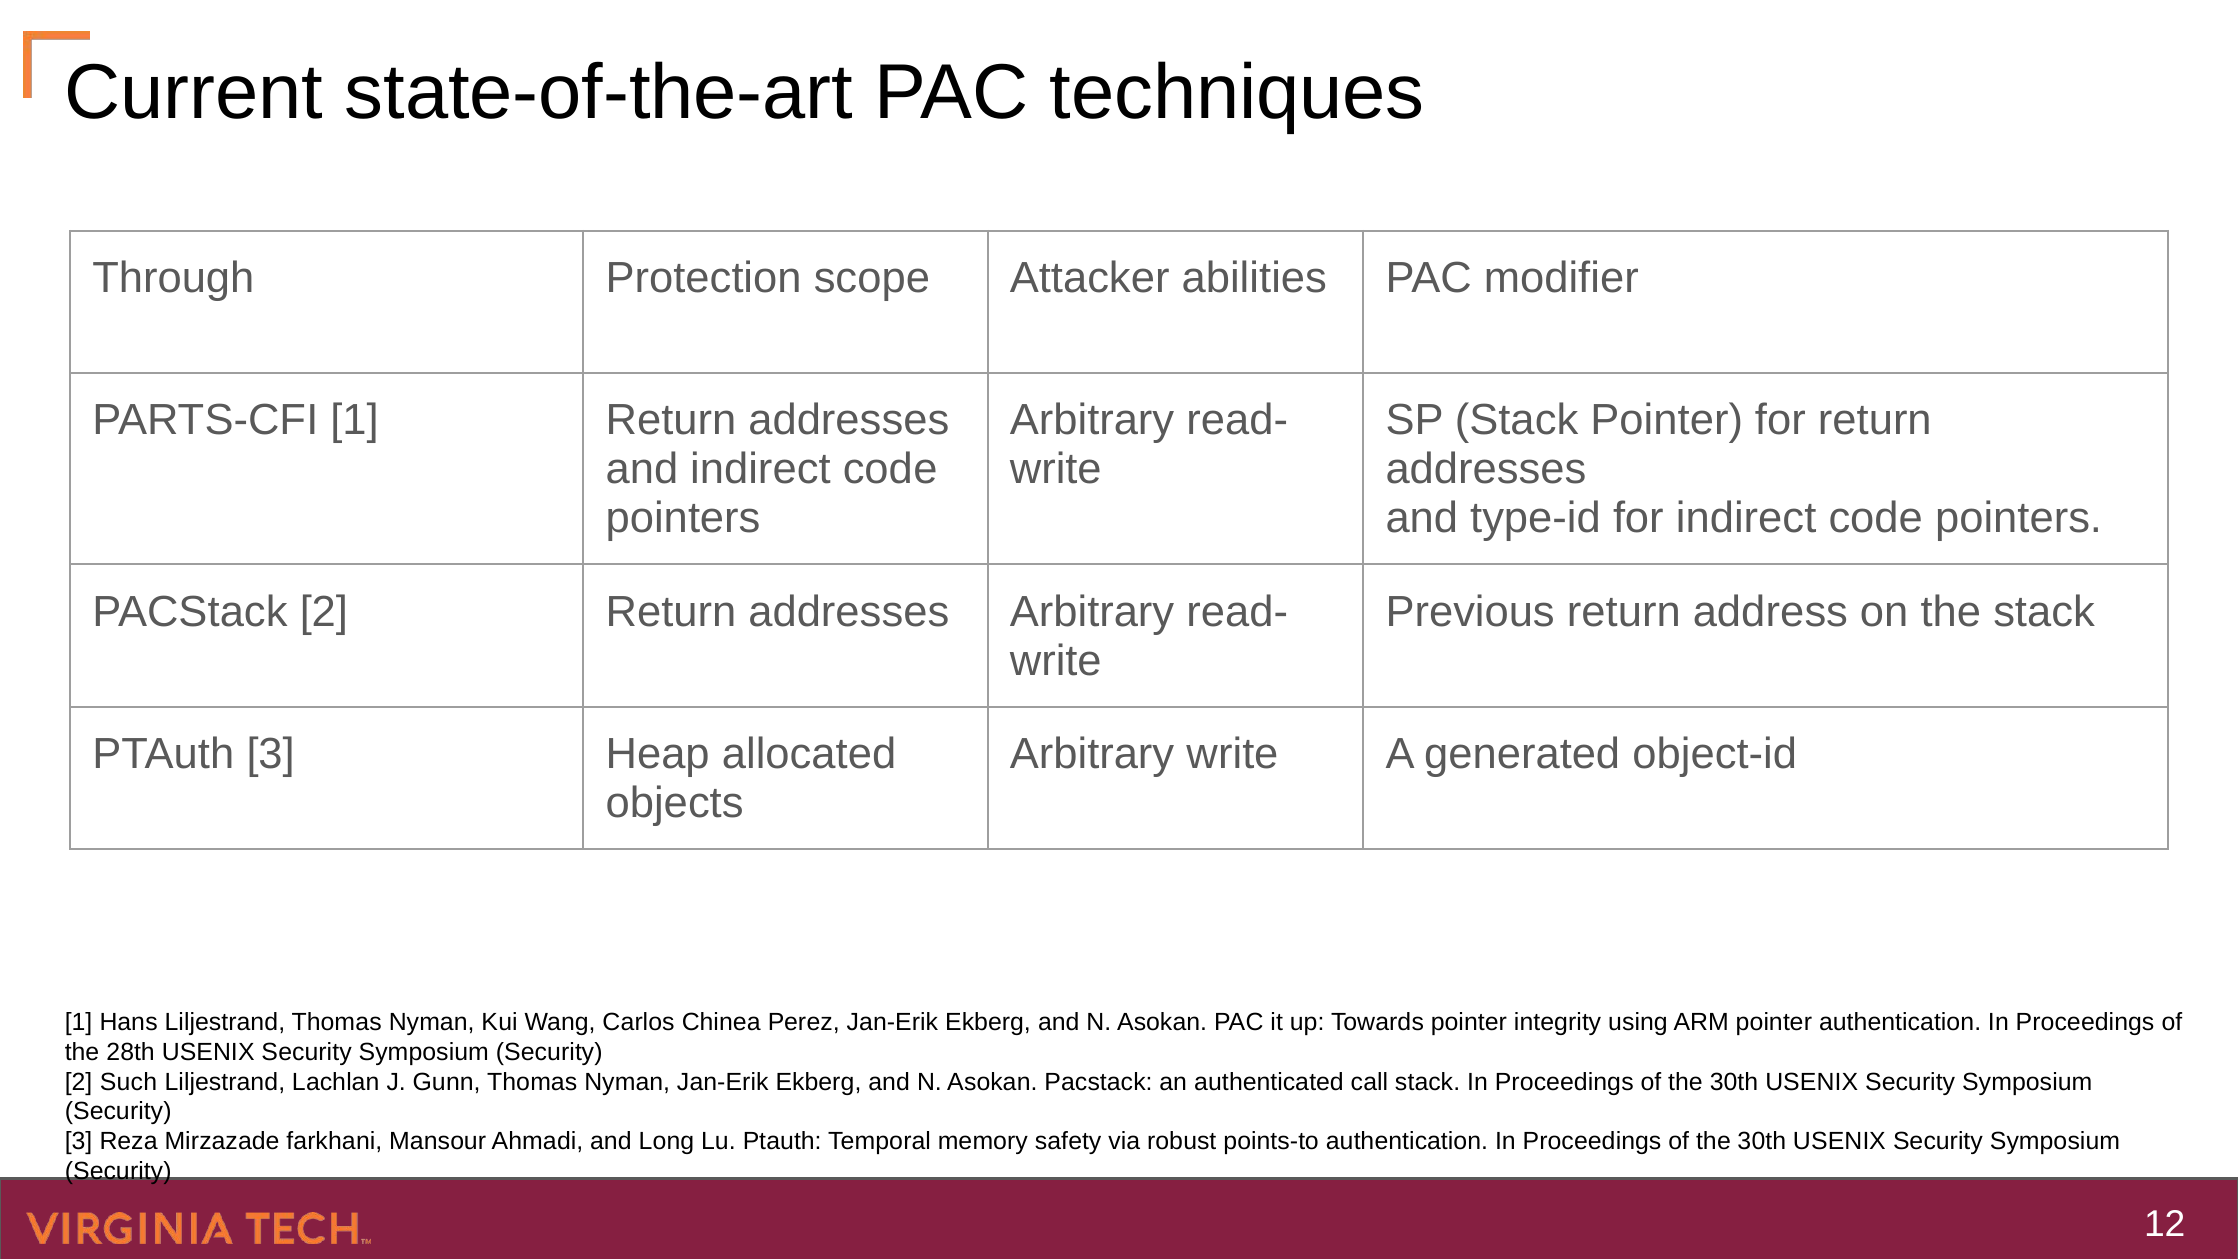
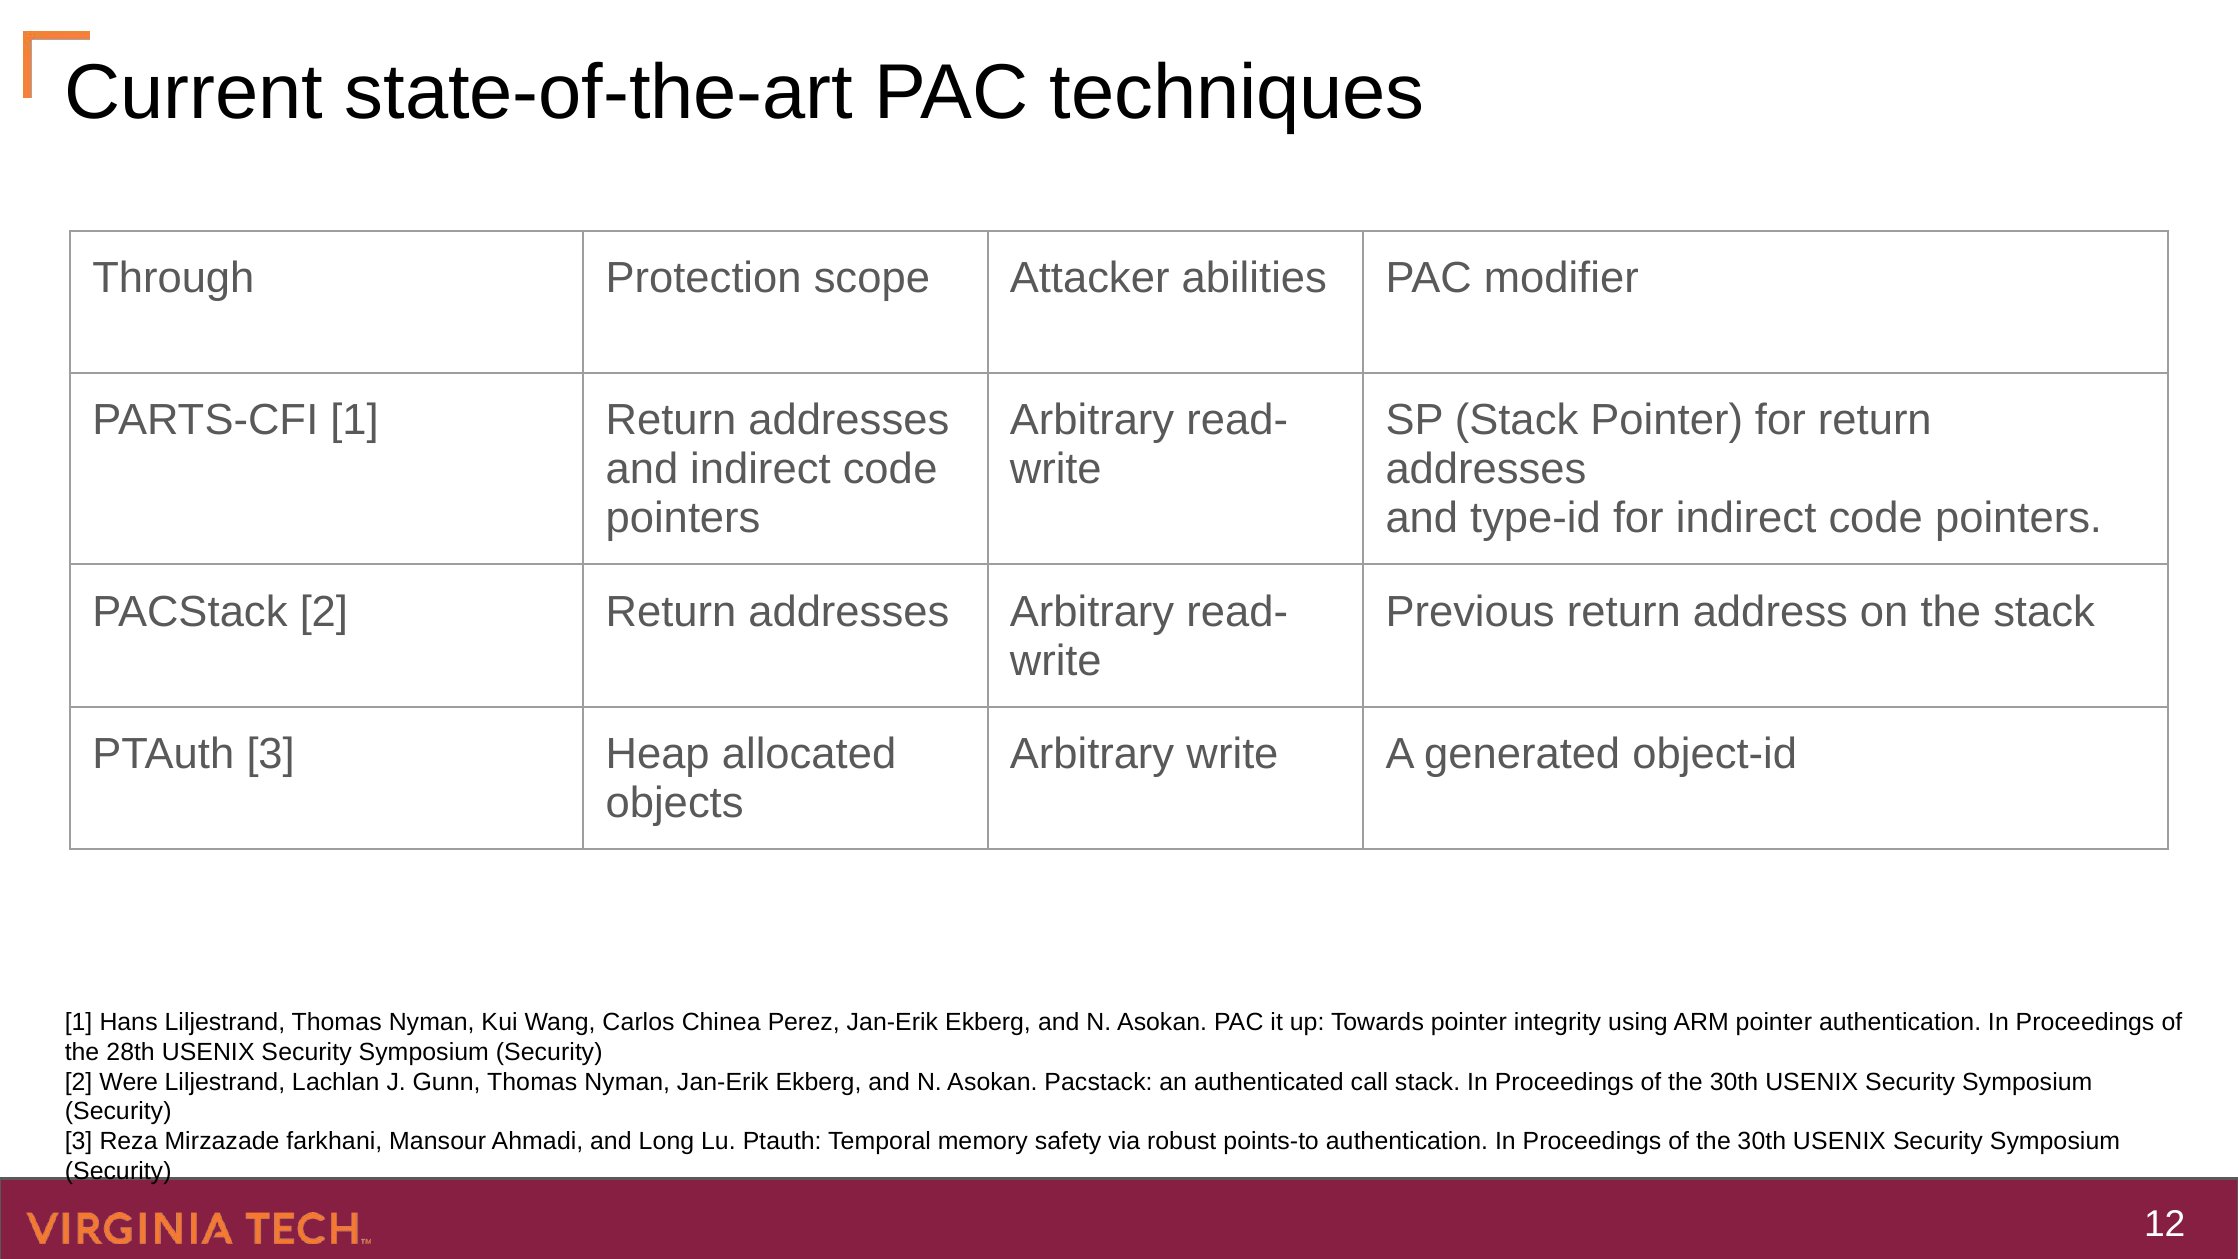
Such: Such -> Were
